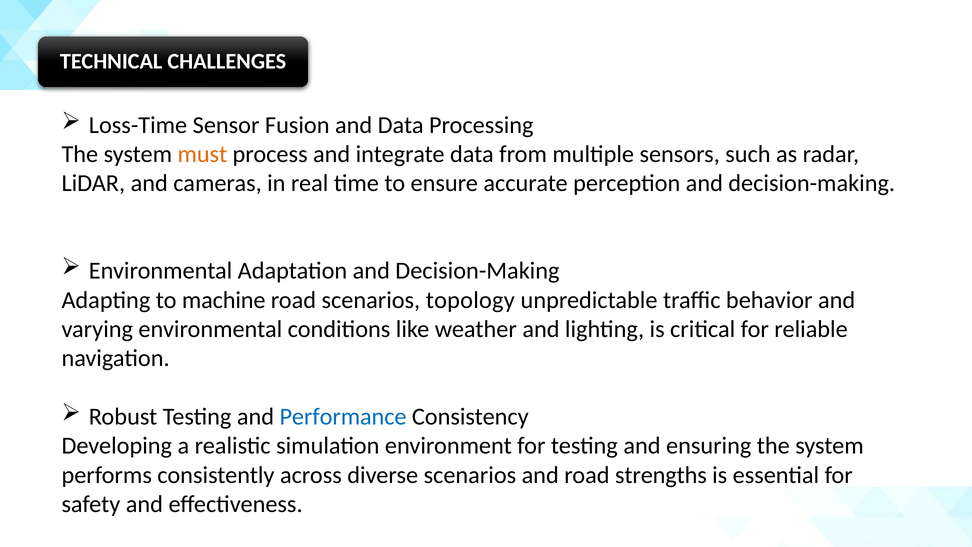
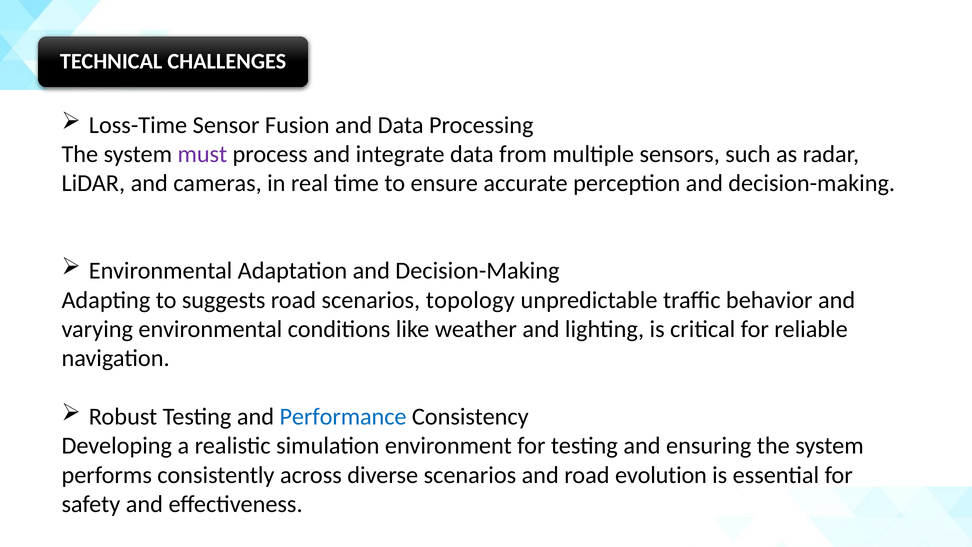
must colour: orange -> purple
machine: machine -> suggests
strengths: strengths -> evolution
